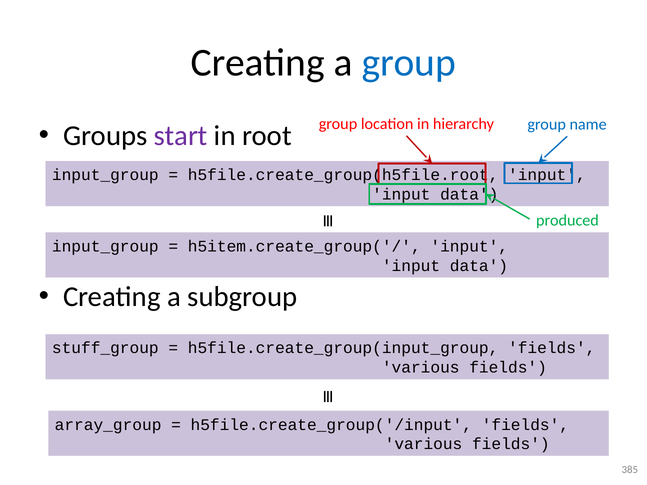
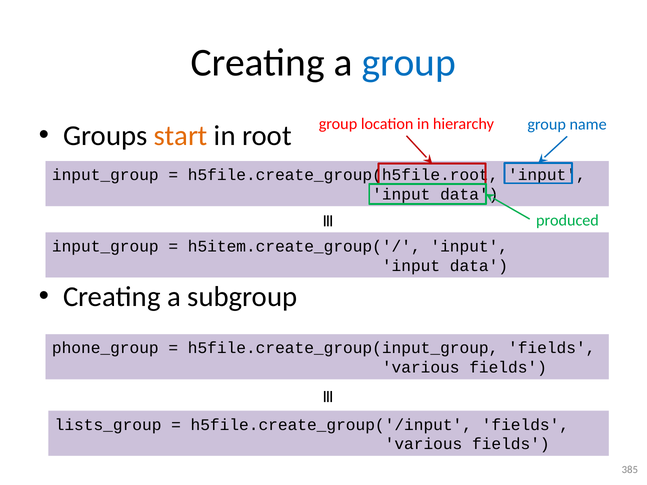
start colour: purple -> orange
stuff_group: stuff_group -> phone_group
array_group: array_group -> lists_group
